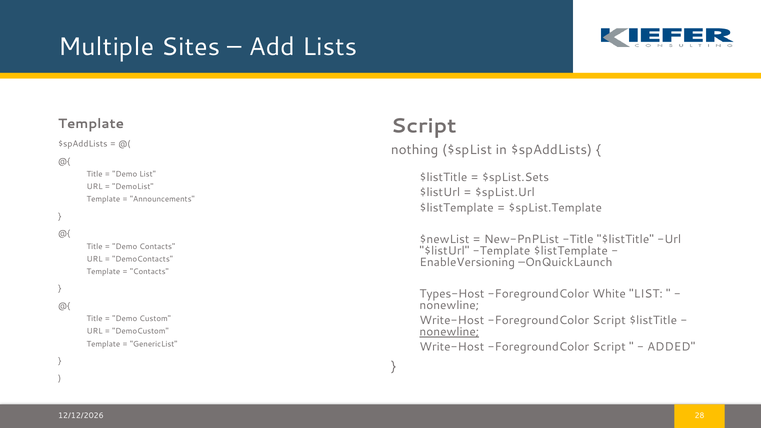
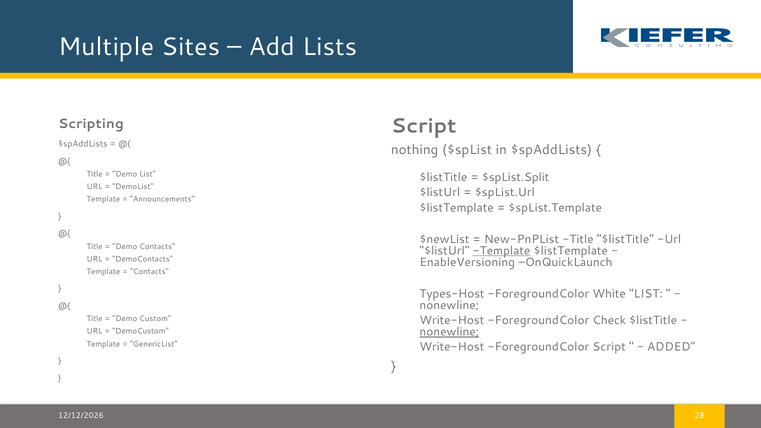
Template at (91, 124): Template -> Scripting
$spList.Sets: $spList.Sets -> $spList.Split
Template at (502, 251) underline: none -> present
Script at (609, 320): Script -> Check
